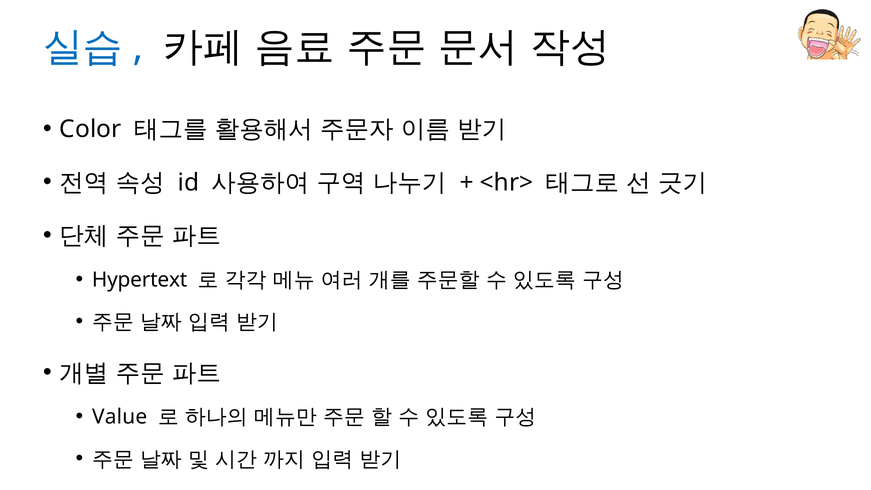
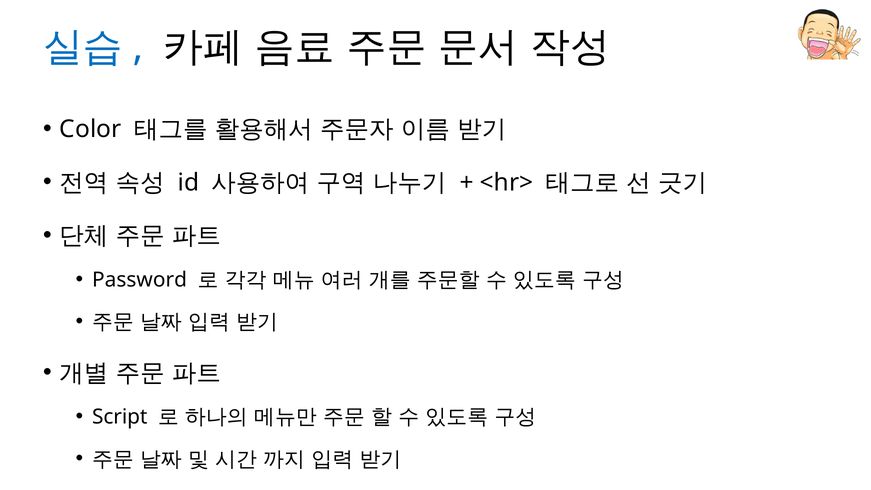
Hypertext: Hypertext -> Password
Value: Value -> Script
